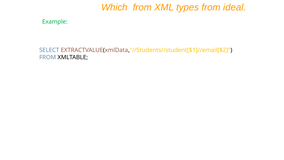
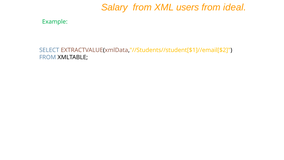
Which: Which -> Salary
types: types -> users
